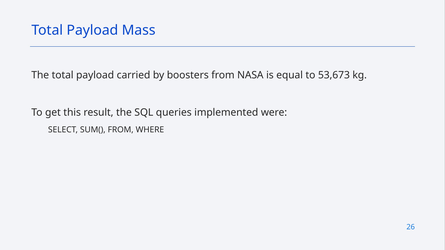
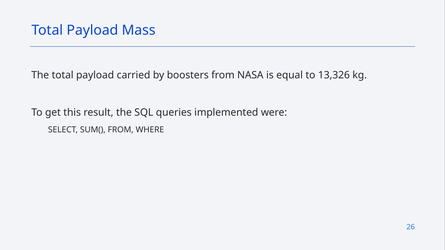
53,673: 53,673 -> 13,326
